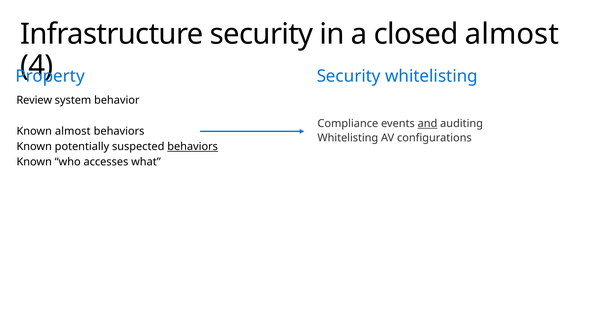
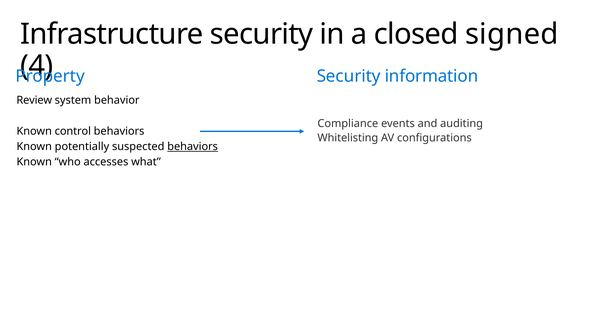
closed almost: almost -> signed
Security whitelisting: whitelisting -> information
and underline: present -> none
Known almost: almost -> control
